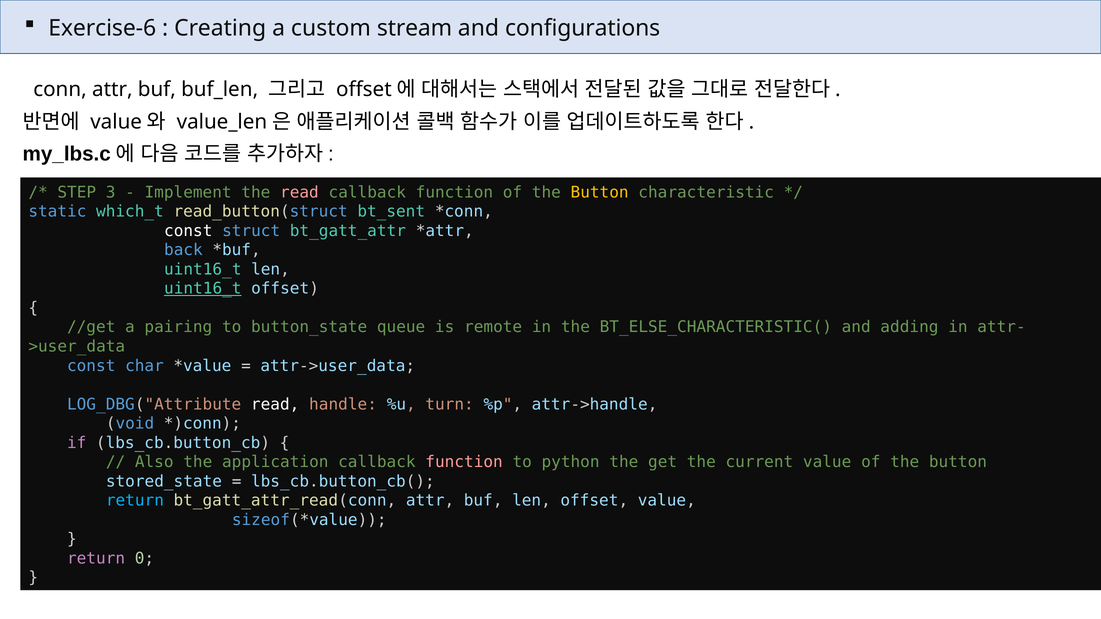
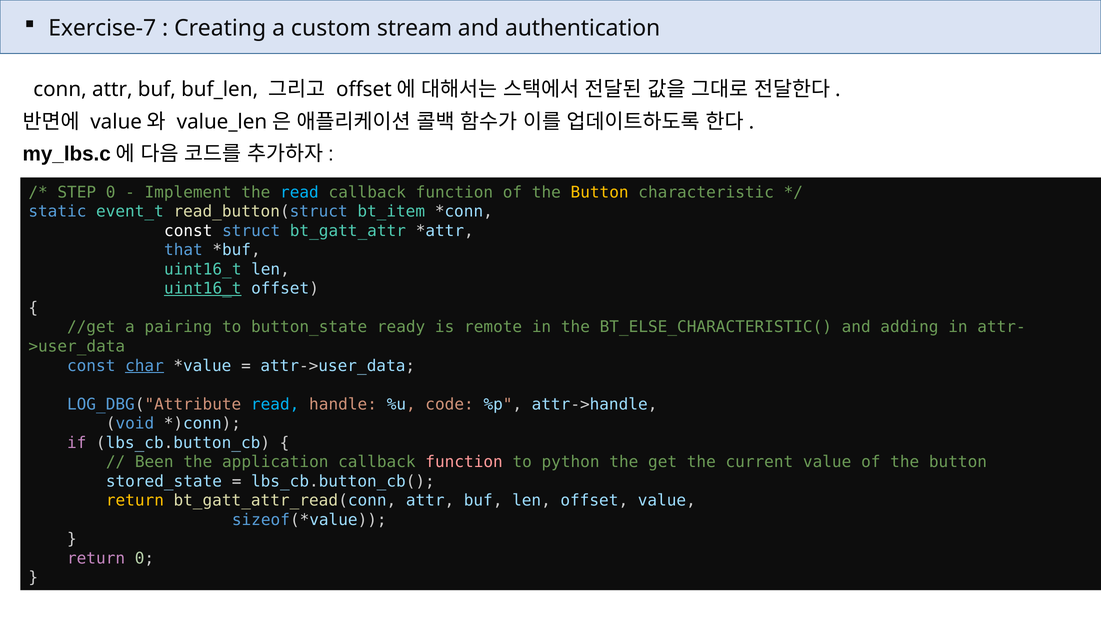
Exercise-6: Exercise-6 -> Exercise-7
configurations: configurations -> authentication
STEP 3: 3 -> 0
read at (299, 192) colour: pink -> light blue
which_t: which_t -> event_t
bt_sent: bt_sent -> bt_item
back: back -> that
queue: queue -> ready
char underline: none -> present
read at (275, 404) colour: white -> light blue
turn: turn -> code
Also: Also -> Been
return at (135, 501) colour: light blue -> yellow
